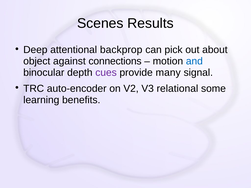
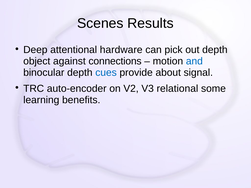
backprop: backprop -> hardware
out about: about -> depth
cues colour: purple -> blue
many: many -> about
